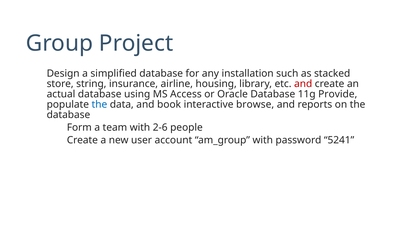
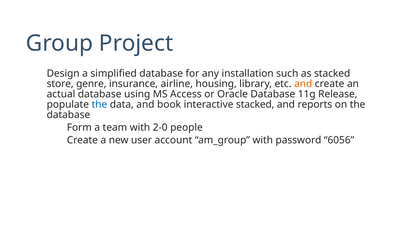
string: string -> genre
and at (303, 84) colour: red -> orange
Provide: Provide -> Release
interactive browse: browse -> stacked
2-6: 2-6 -> 2-0
5241: 5241 -> 6056
